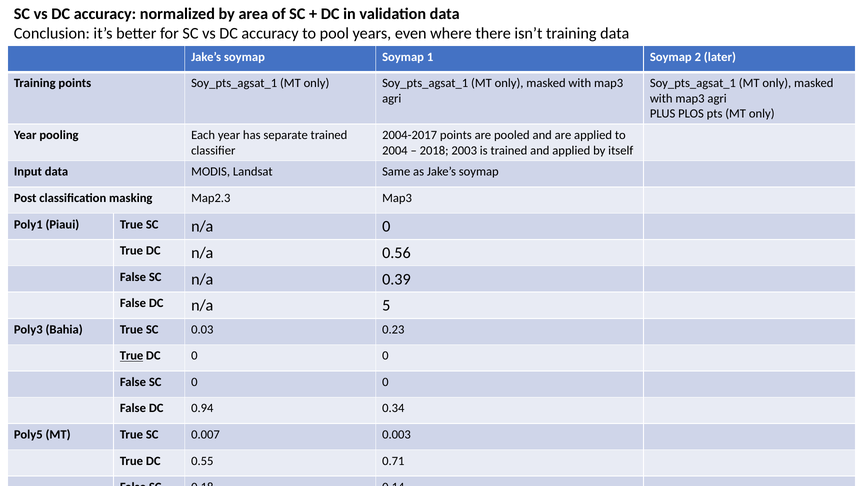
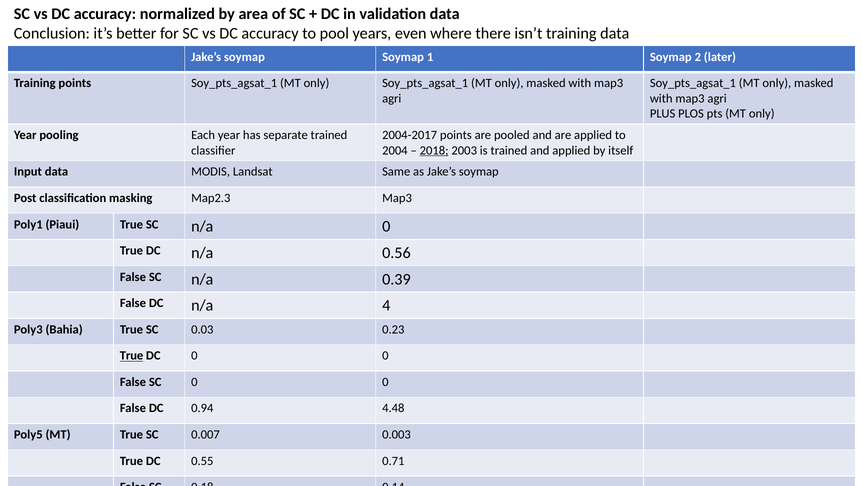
2018 underline: none -> present
5: 5 -> 4
0.34: 0.34 -> 4.48
